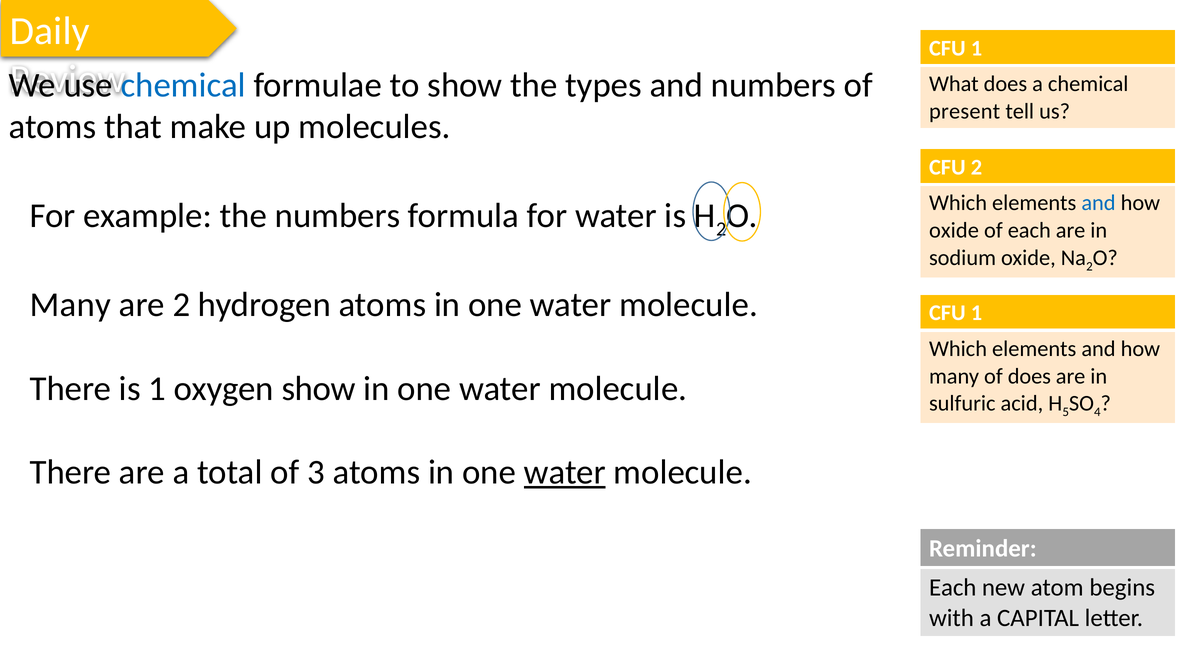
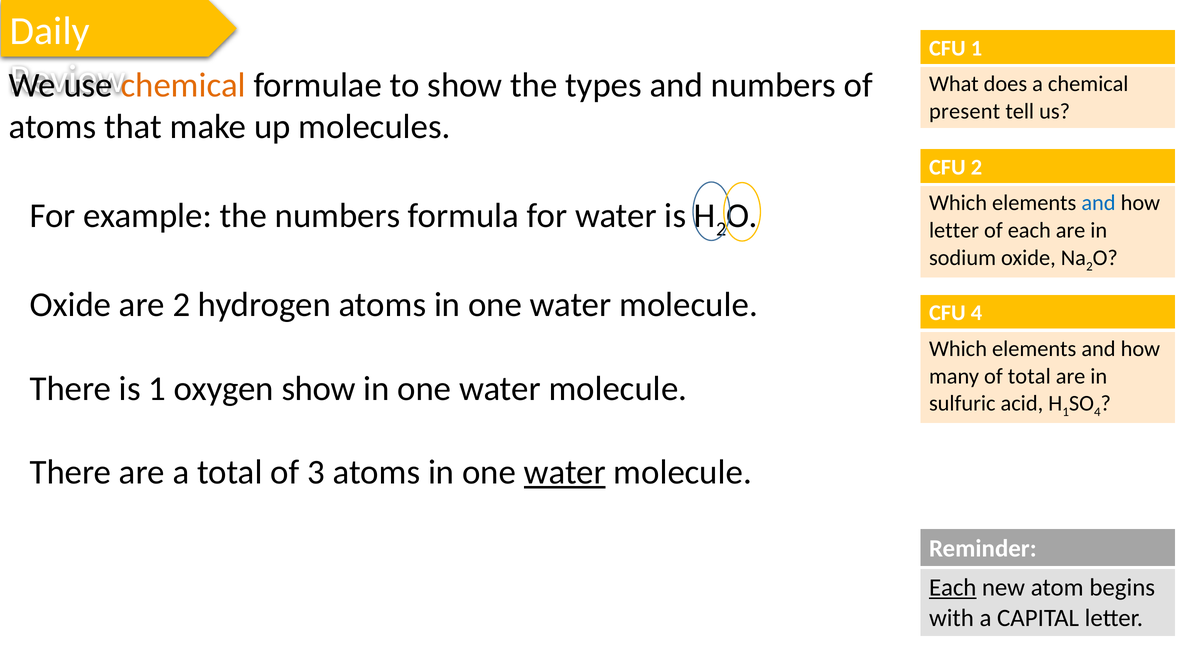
chemical at (183, 85) colour: blue -> orange
oxide at (954, 230): oxide -> letter
Many at (70, 305): Many -> Oxide
1 at (976, 313): 1 -> 4
of does: does -> total
5 at (1066, 412): 5 -> 1
Each at (953, 588) underline: none -> present
